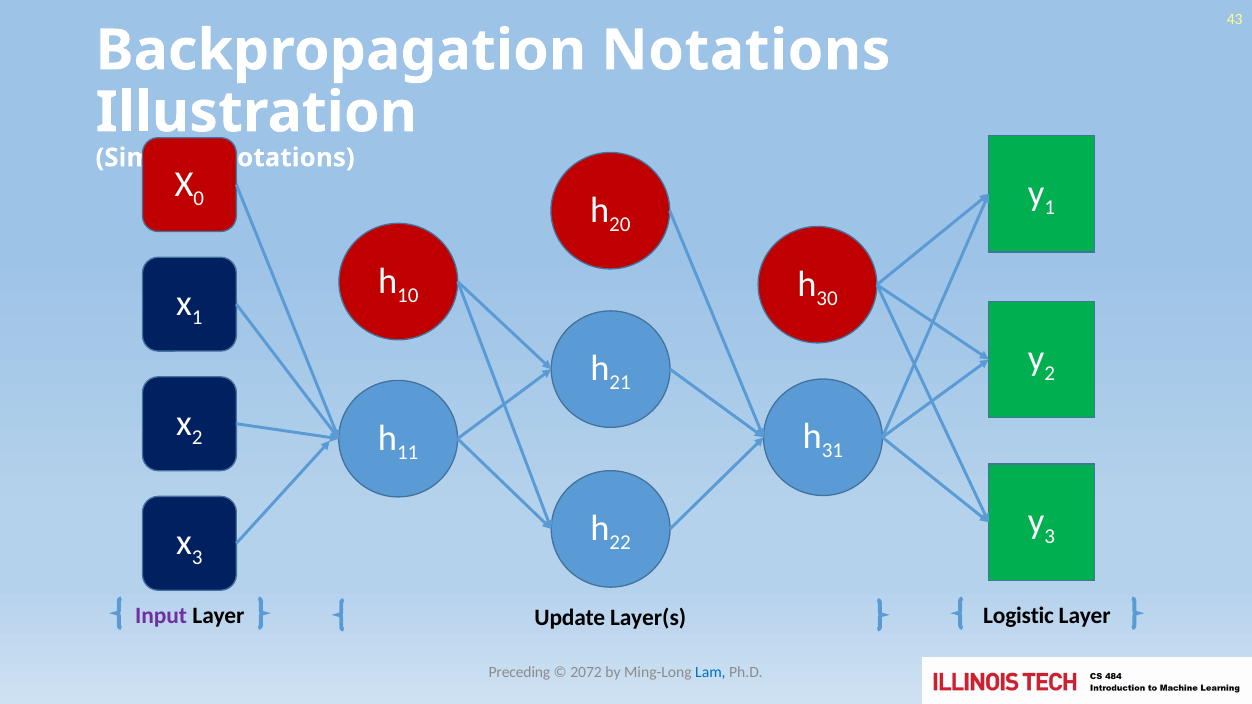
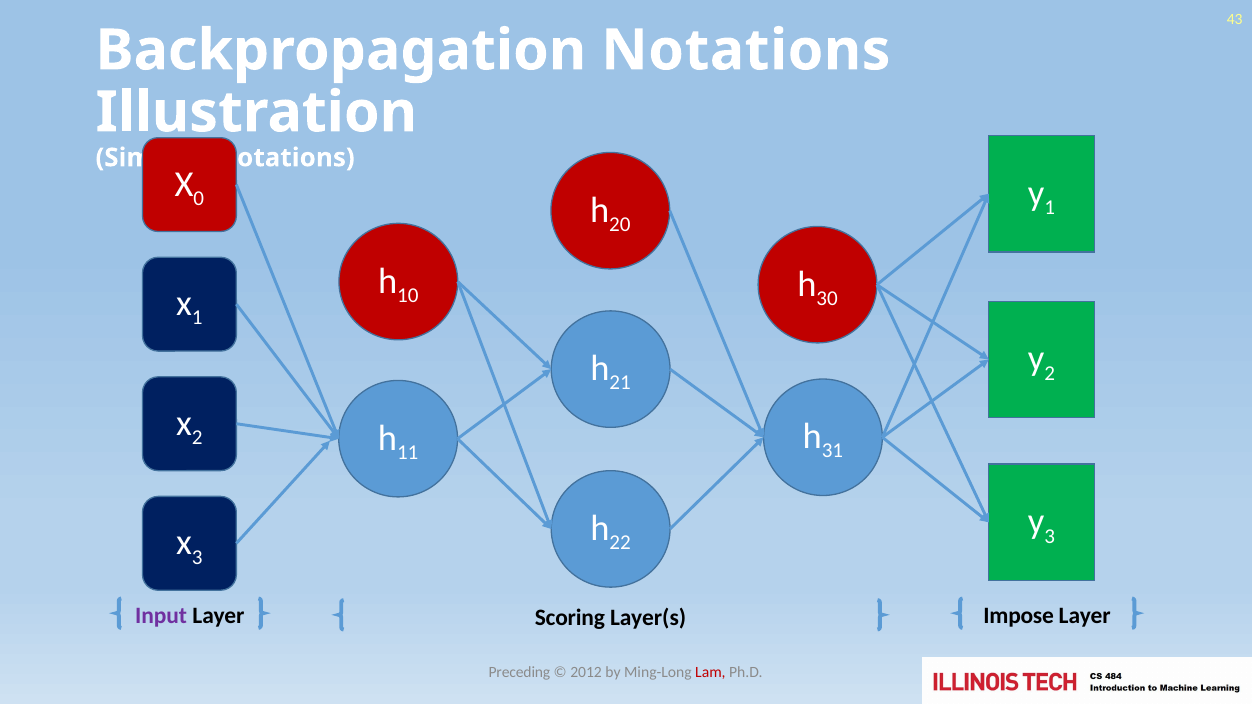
Update: Update -> Scoring
Logistic: Logistic -> Impose
2072: 2072 -> 2012
Lam colour: blue -> red
